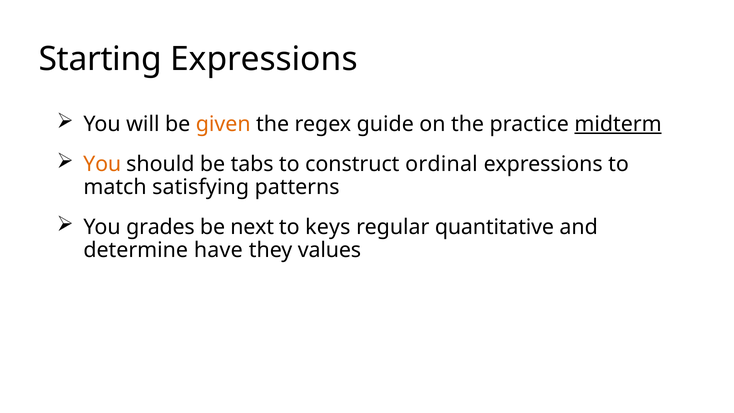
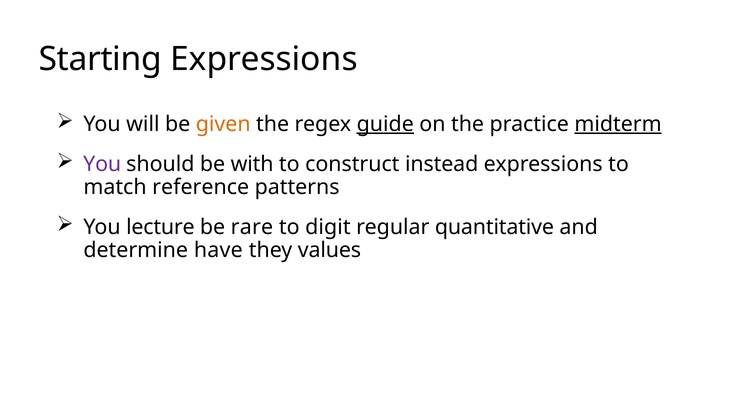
guide underline: none -> present
You at (102, 164) colour: orange -> purple
tabs: tabs -> with
ordinal: ordinal -> instead
satisfying: satisfying -> reference
grades: grades -> lecture
next: next -> rare
keys: keys -> digit
